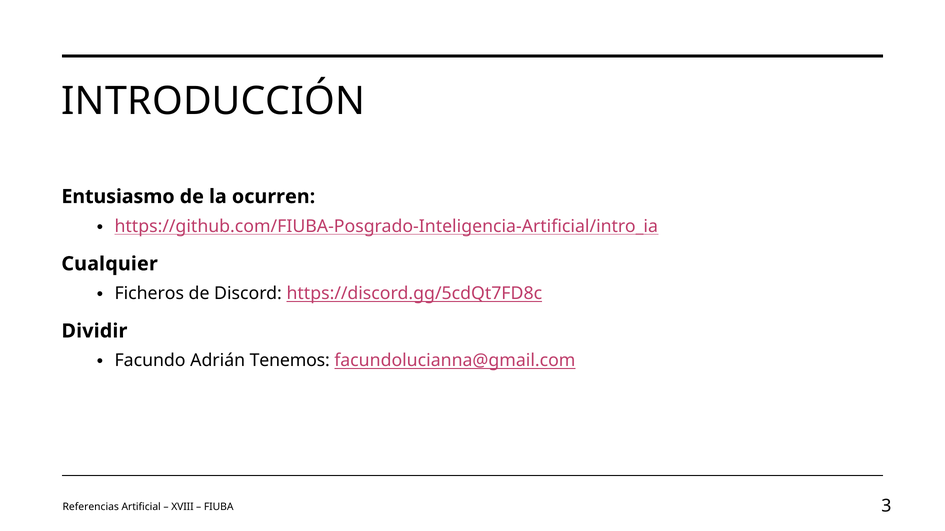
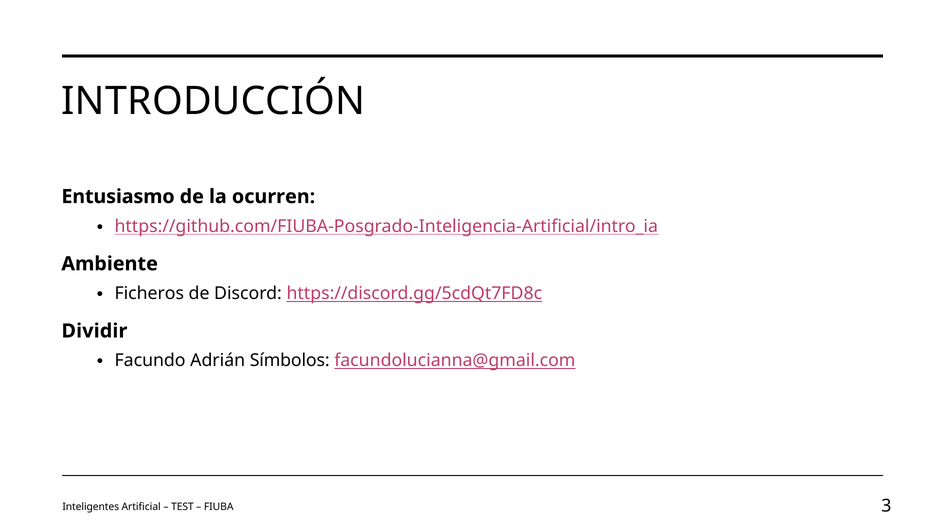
Cualquier: Cualquier -> Ambiente
Tenemos: Tenemos -> Símbolos
Referencias: Referencias -> Inteligentes
XVIII: XVIII -> TEST
